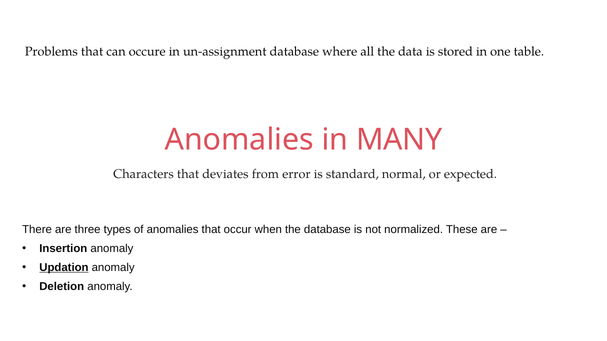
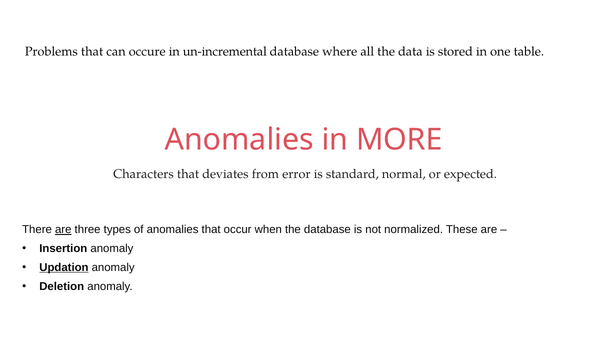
un-assignment: un-assignment -> un-incremental
MANY: MANY -> MORE
are at (63, 230) underline: none -> present
